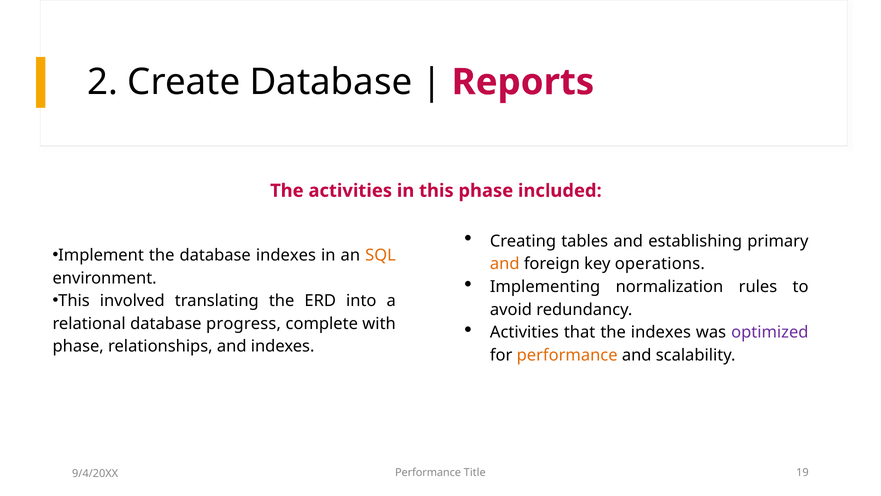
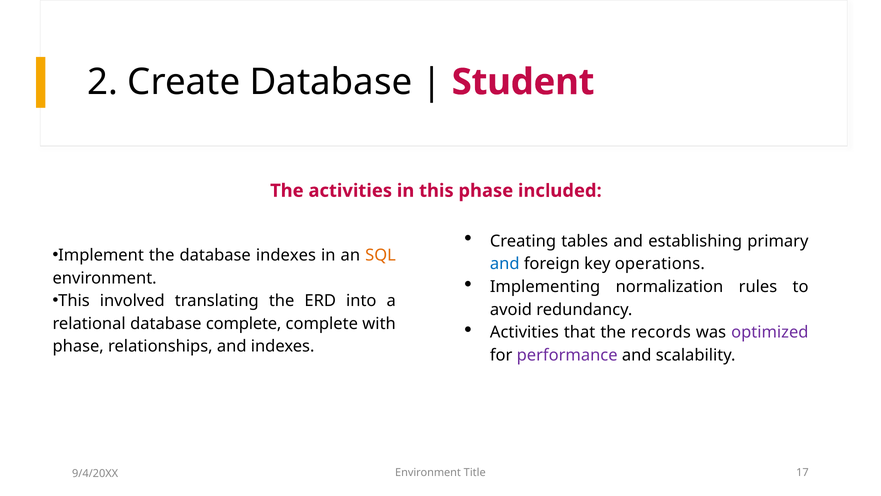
Reports: Reports -> Student
and at (505, 264) colour: orange -> blue
database progress: progress -> complete
the indexes: indexes -> records
performance at (567, 355) colour: orange -> purple
Performance at (428, 472): Performance -> Environment
19: 19 -> 17
